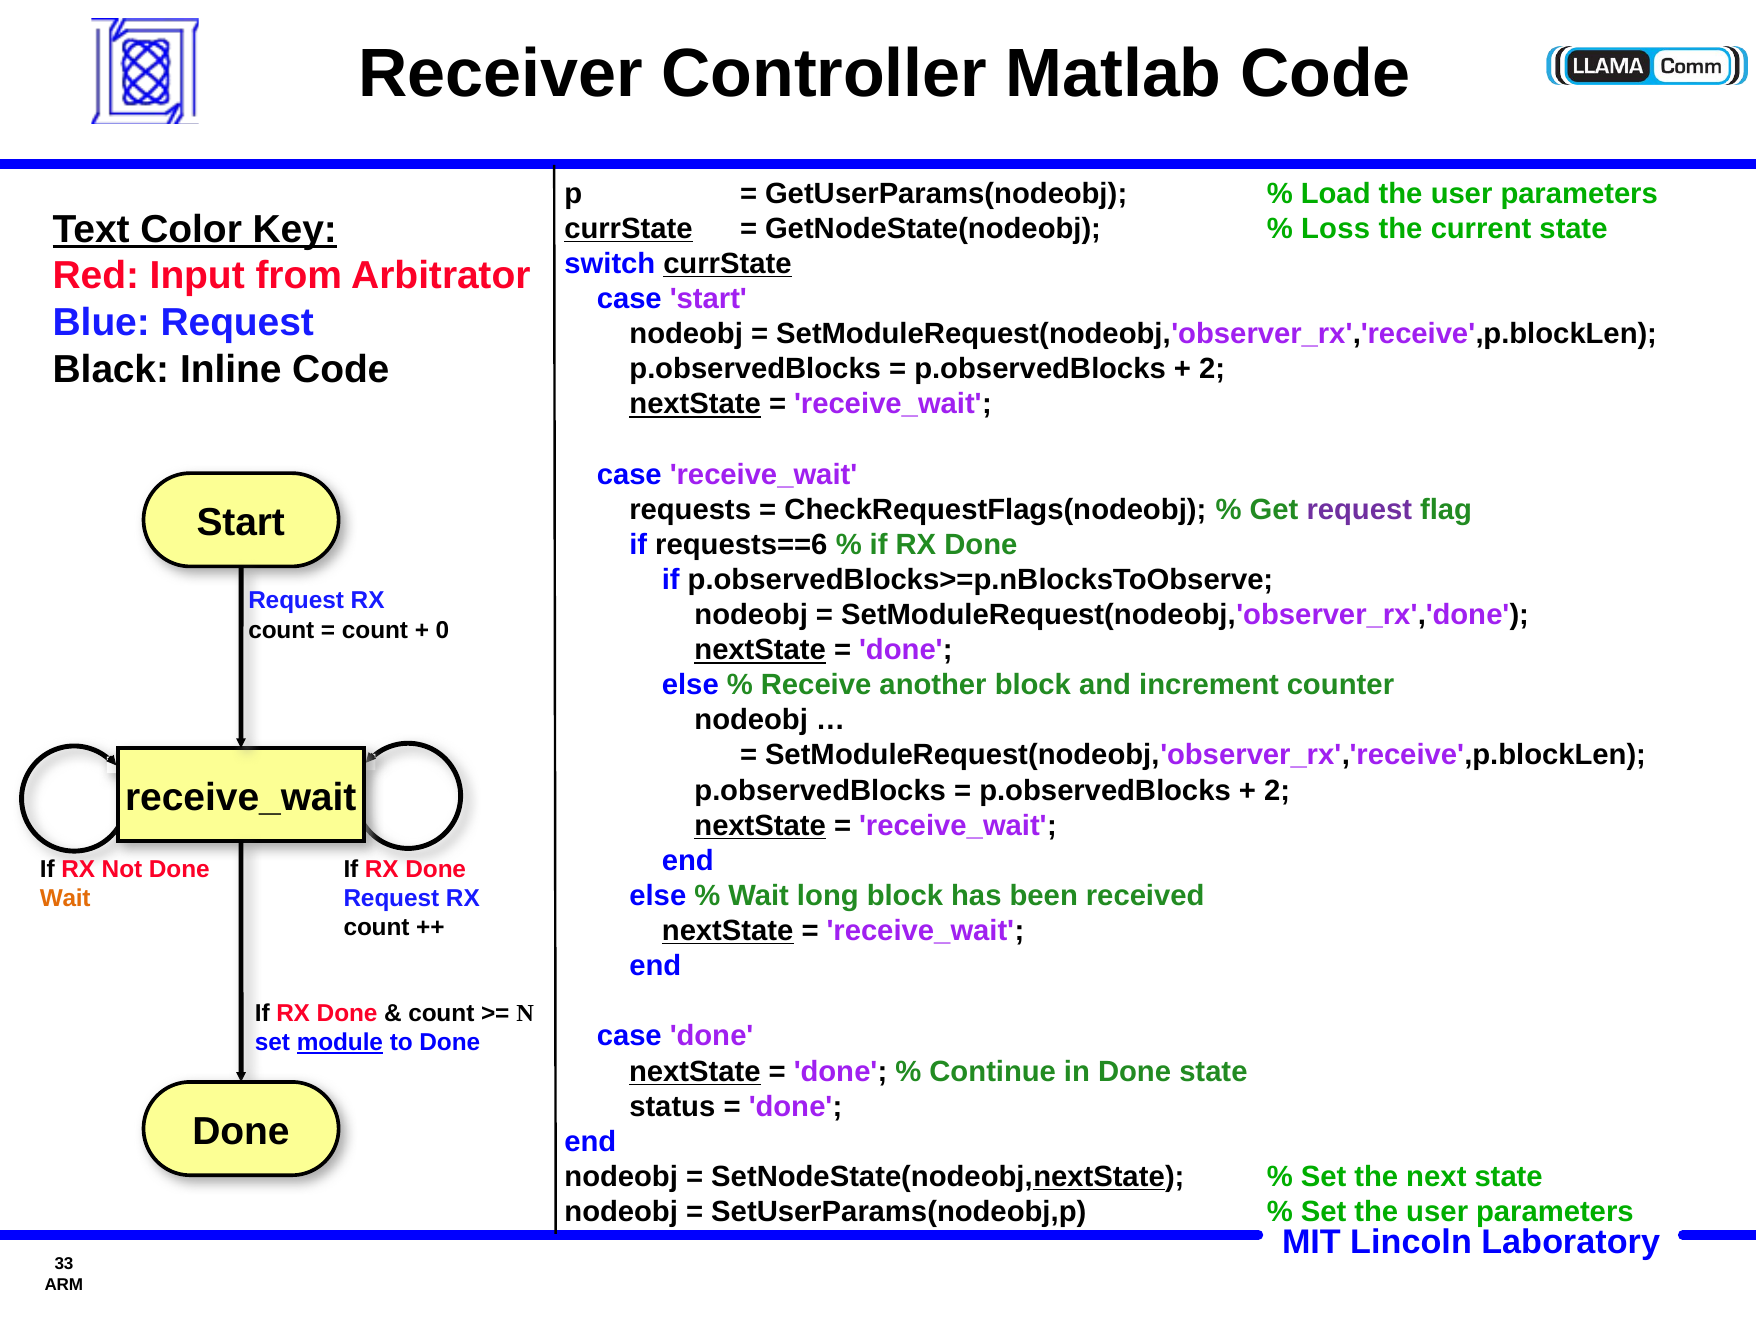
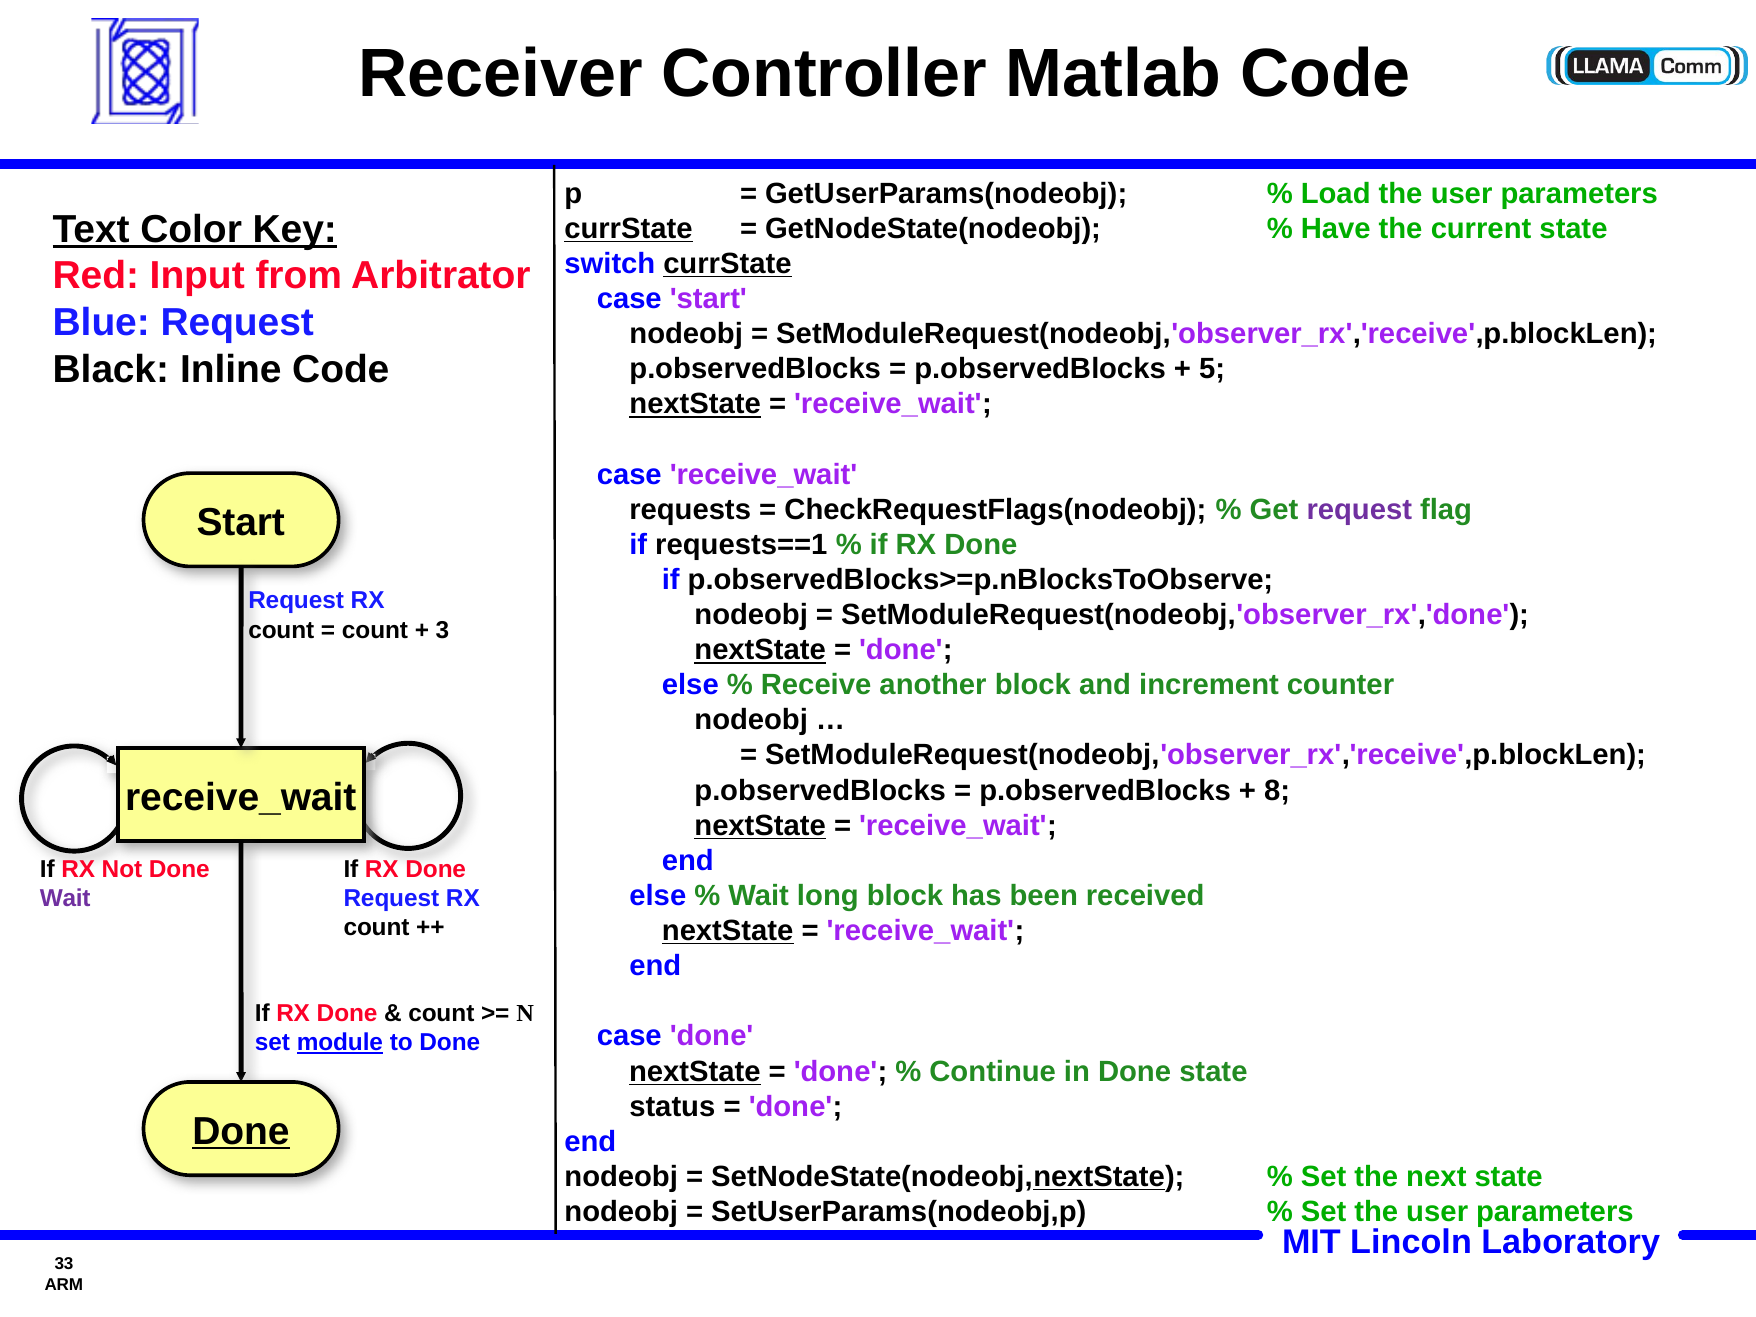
Loss: Loss -> Have
2 at (1212, 369): 2 -> 5
requests==6: requests==6 -> requests==1
0: 0 -> 3
2 at (1277, 790): 2 -> 8
Wait at (65, 898) colour: orange -> purple
Done at (241, 1131) underline: none -> present
